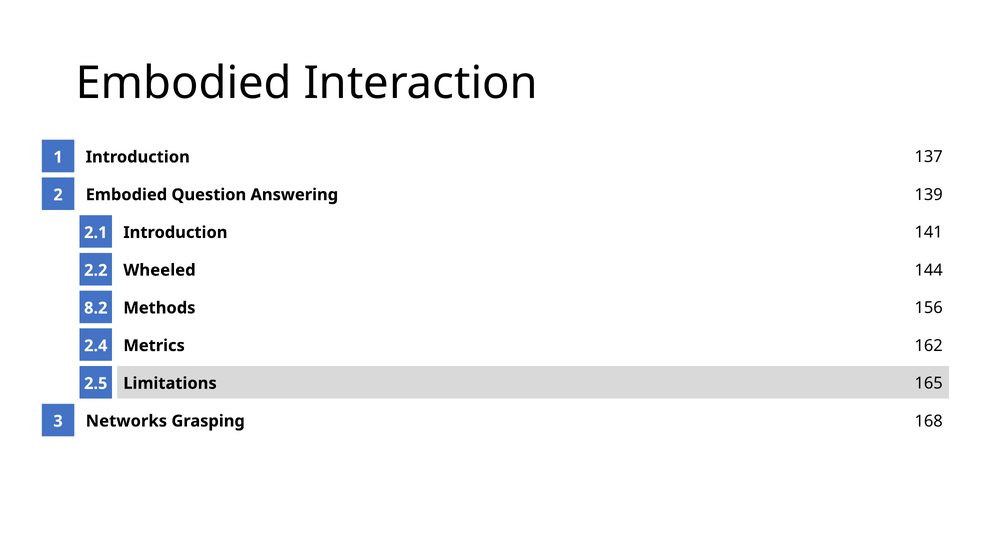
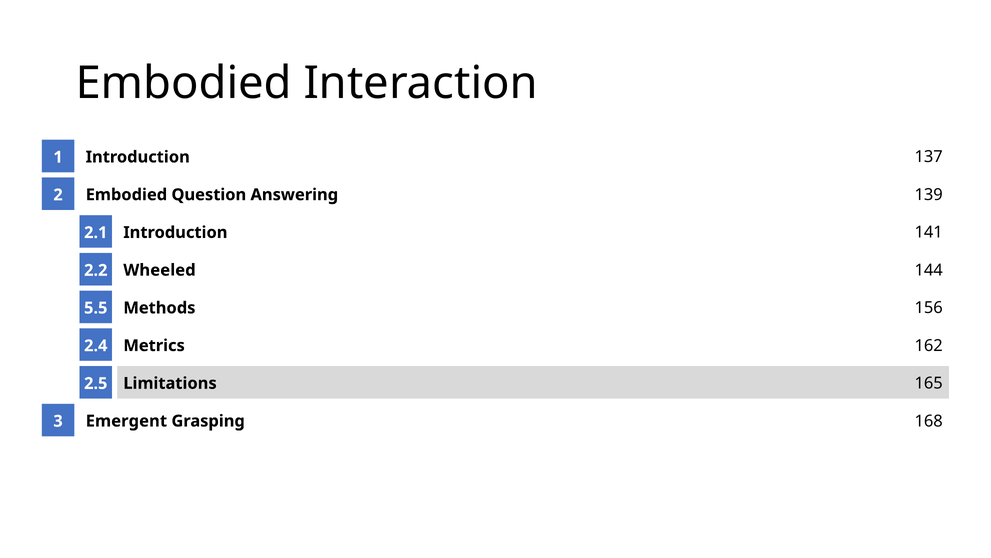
8.2: 8.2 -> 5.5
Networks: Networks -> Emergent
